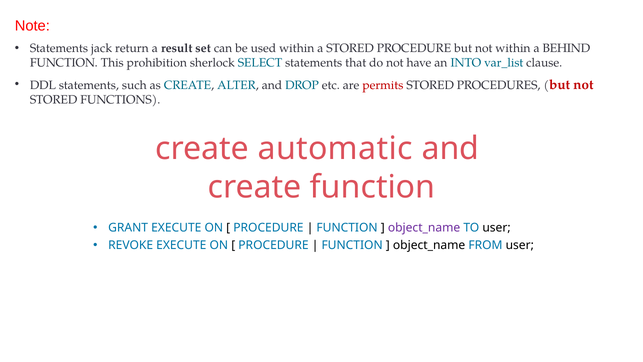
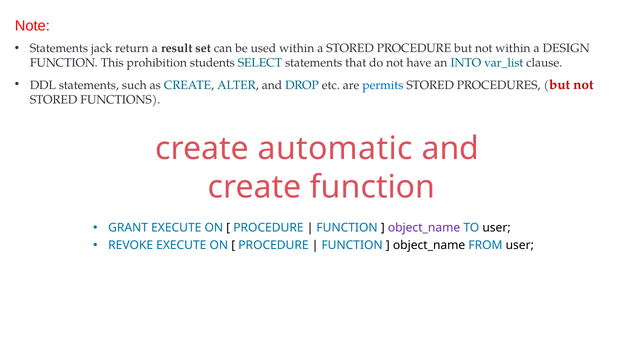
BEHIND: BEHIND -> DESIGN
sherlock: sherlock -> students
permits colour: red -> blue
